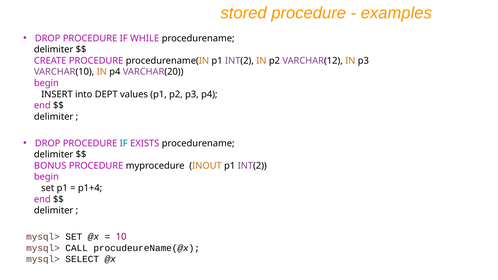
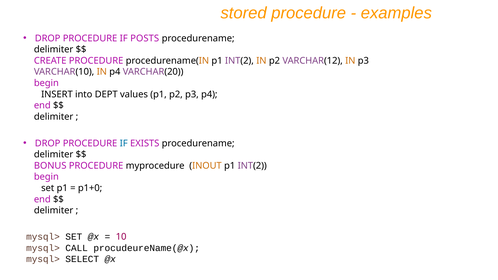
WHILE: WHILE -> POSTS
p1+4: p1+4 -> p1+0
